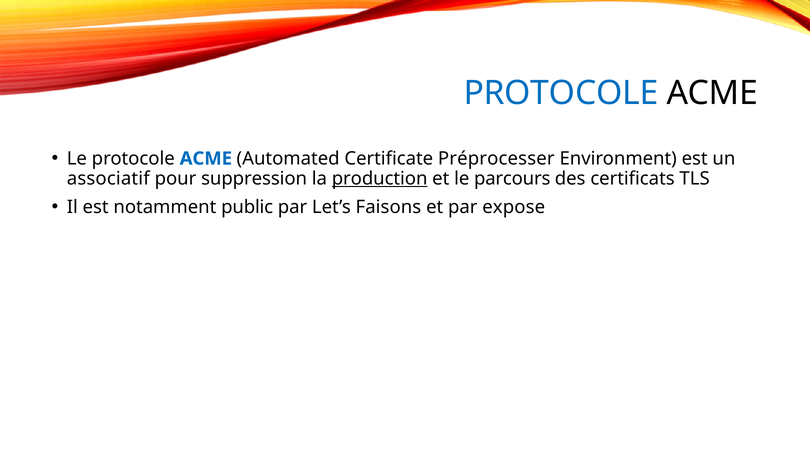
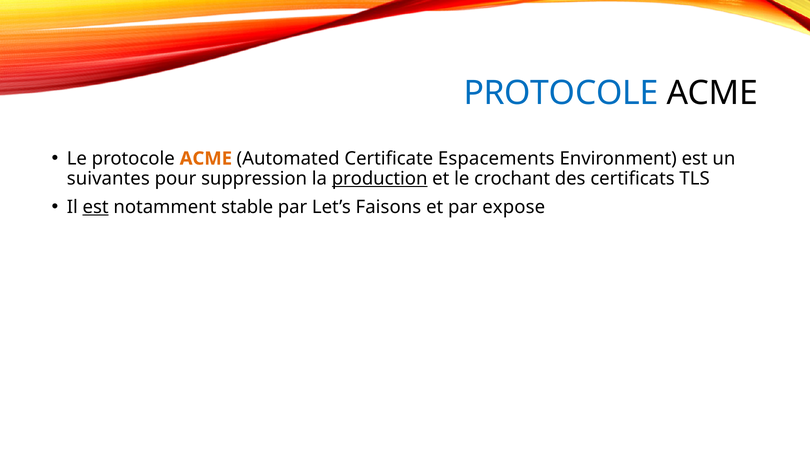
ACME at (206, 159) colour: blue -> orange
Préprocesser: Préprocesser -> Espacements
associatif: associatif -> suivantes
parcours: parcours -> crochant
est at (96, 207) underline: none -> present
public: public -> stable
